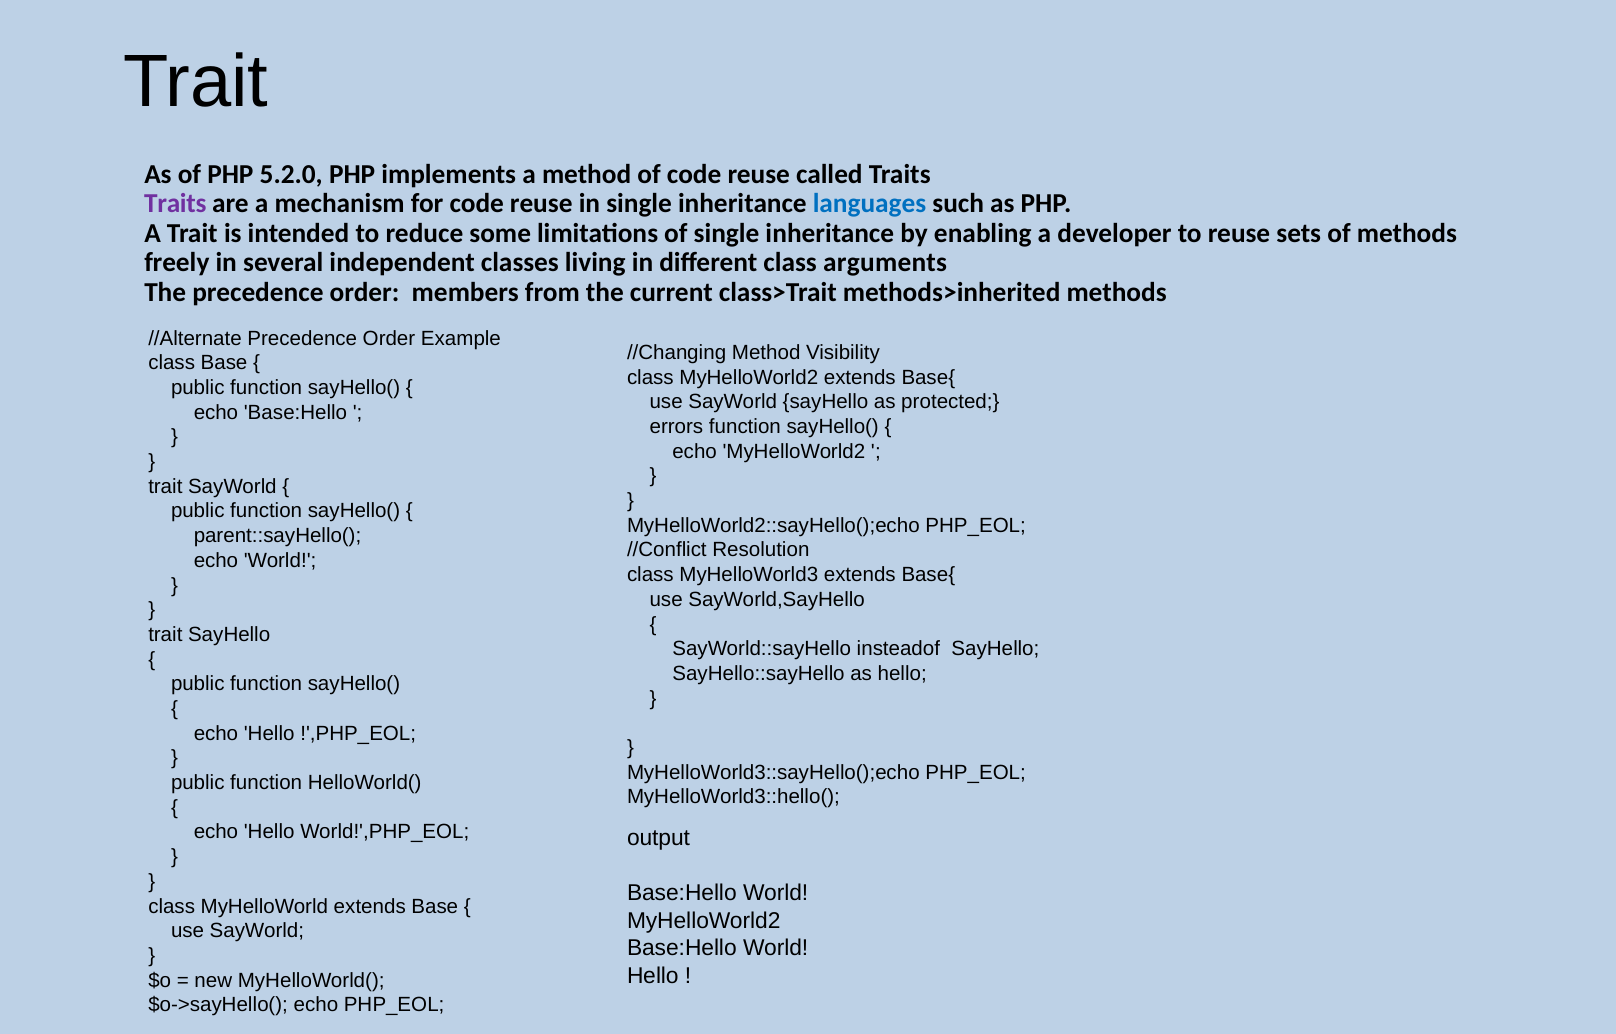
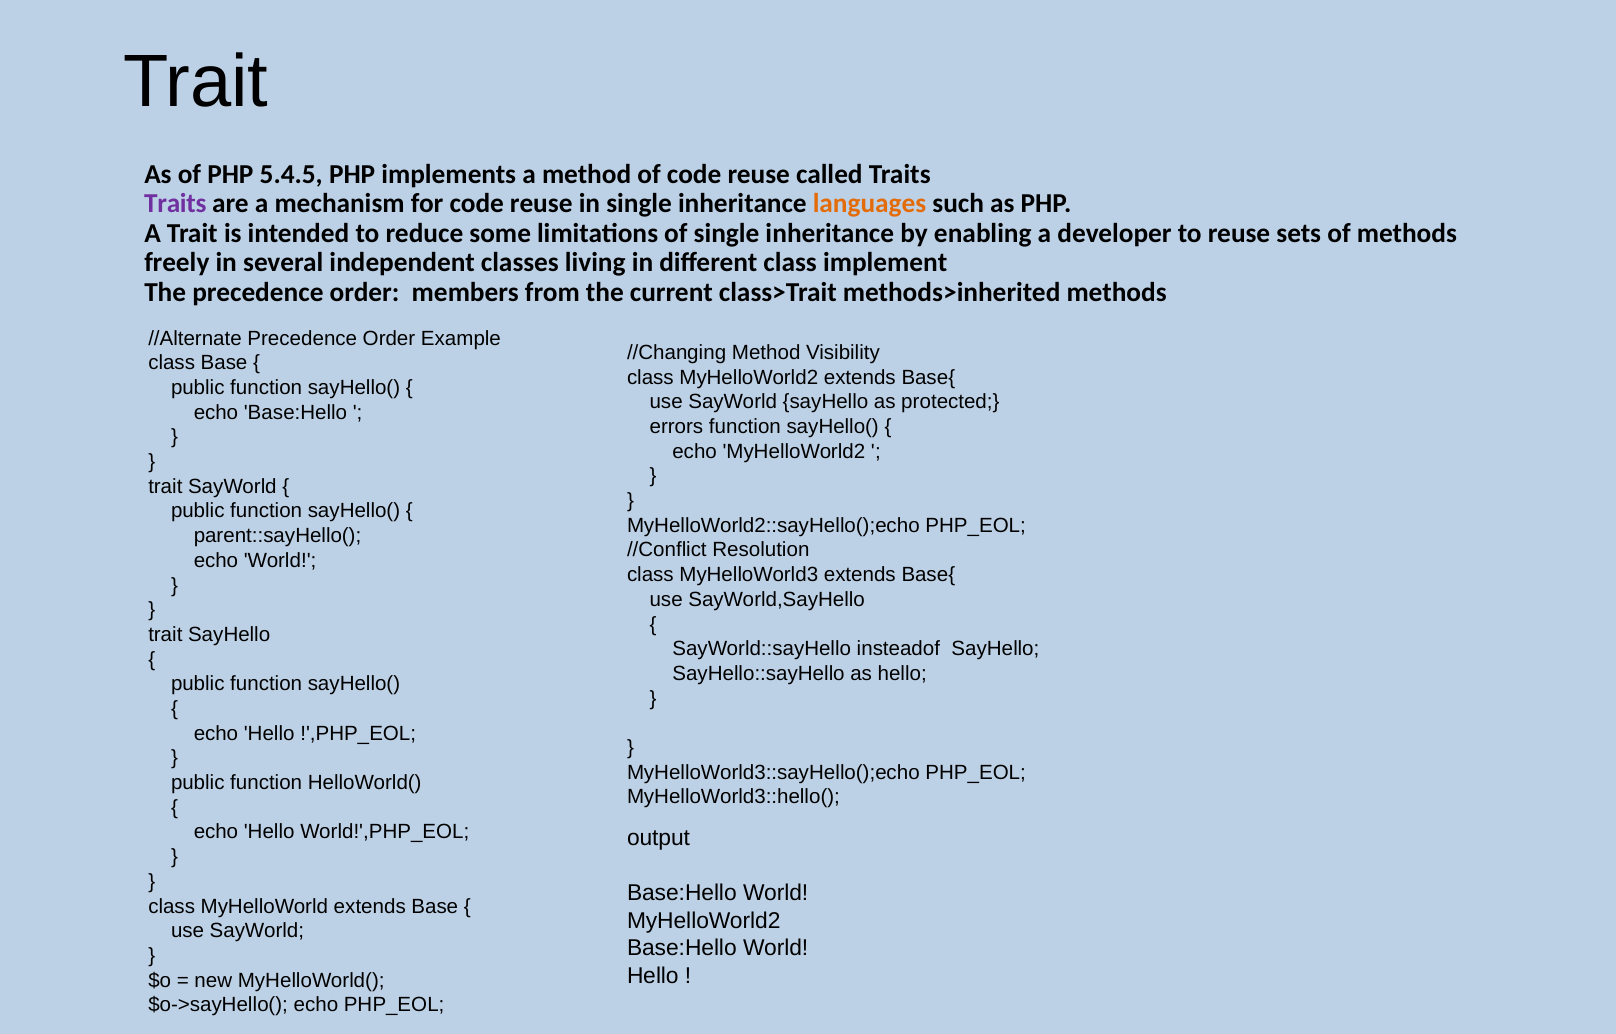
5.2.0: 5.2.0 -> 5.4.5
languages colour: blue -> orange
arguments: arguments -> implement
